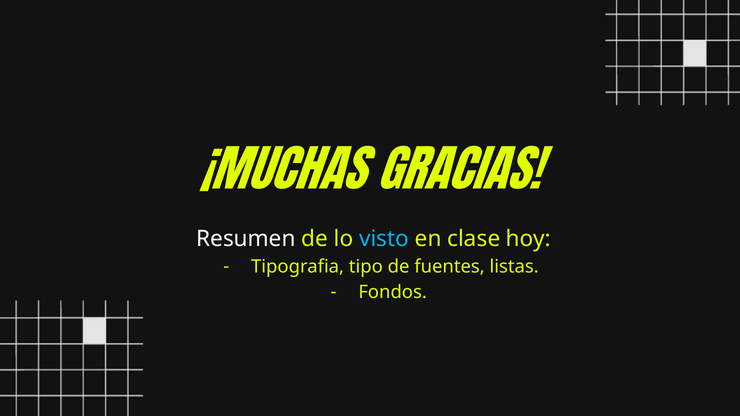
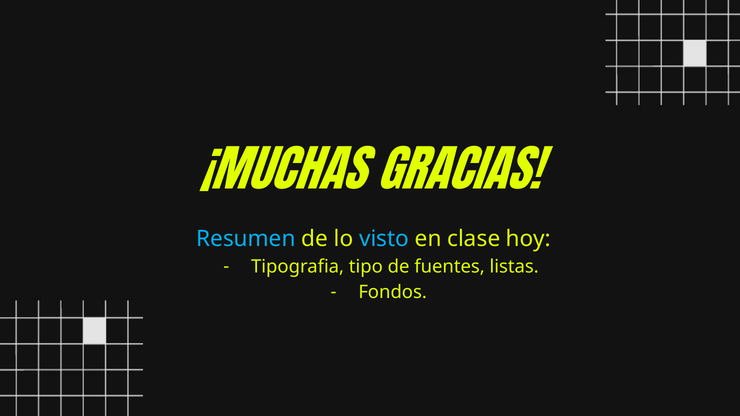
Resumen colour: white -> light blue
